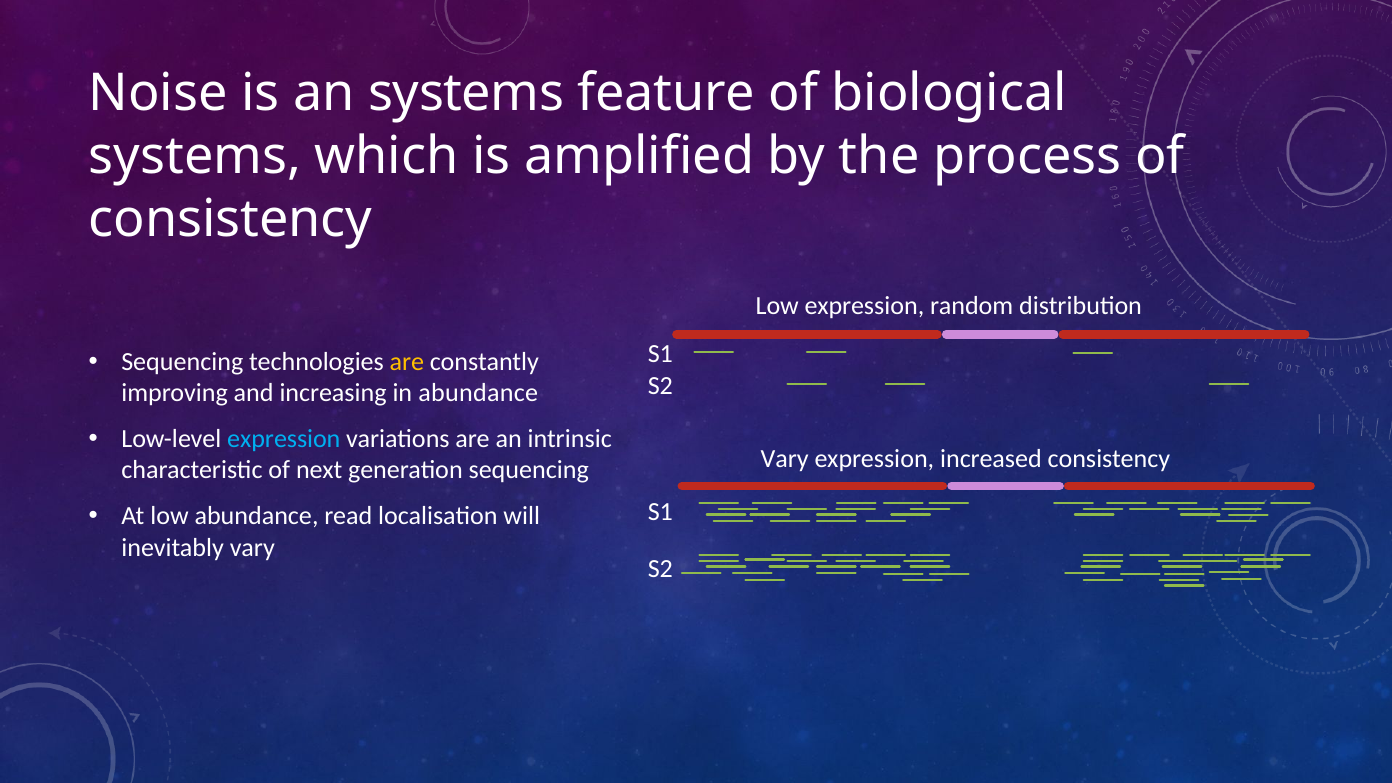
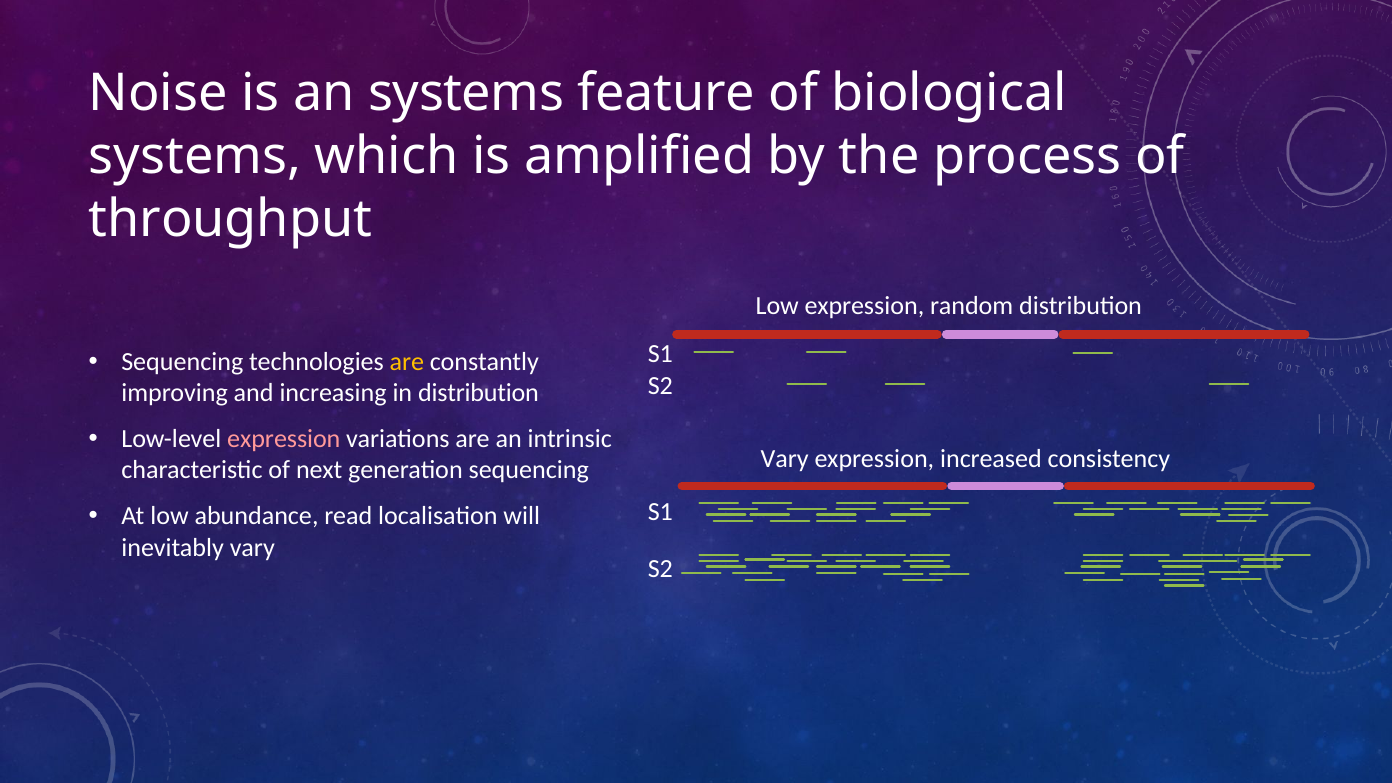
consistency at (230, 219): consistency -> throughput
in abundance: abundance -> distribution
expression at (284, 439) colour: light blue -> pink
